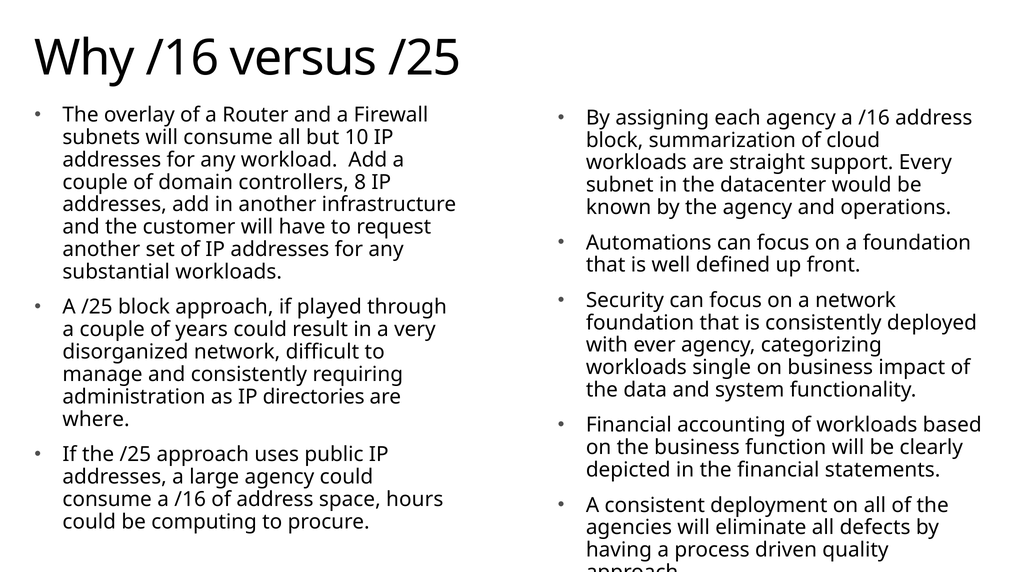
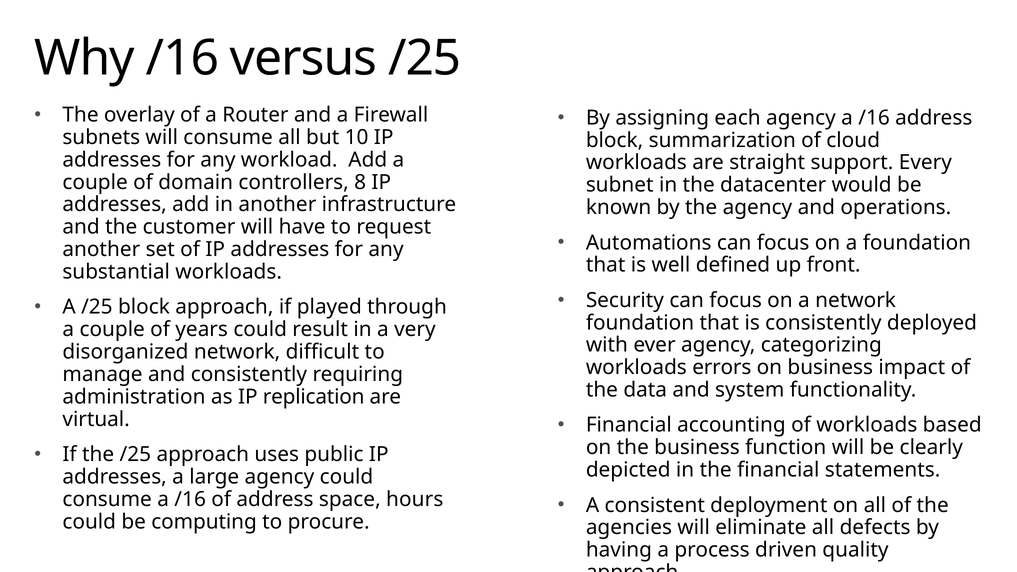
single: single -> errors
directories: directories -> replication
where: where -> virtual
